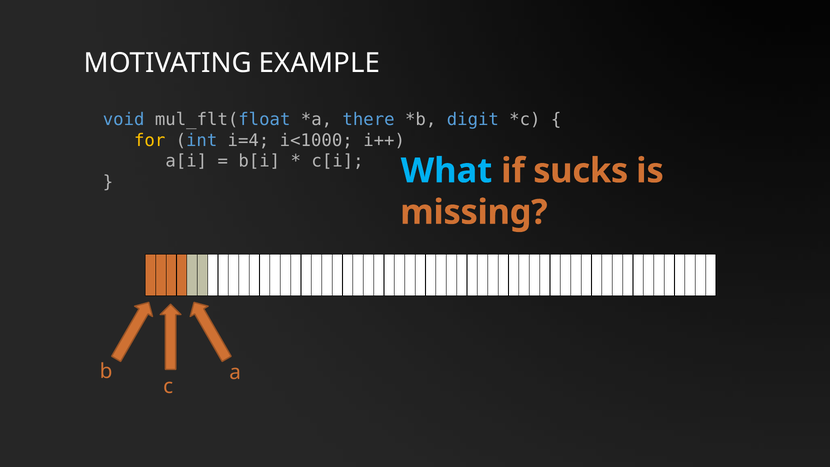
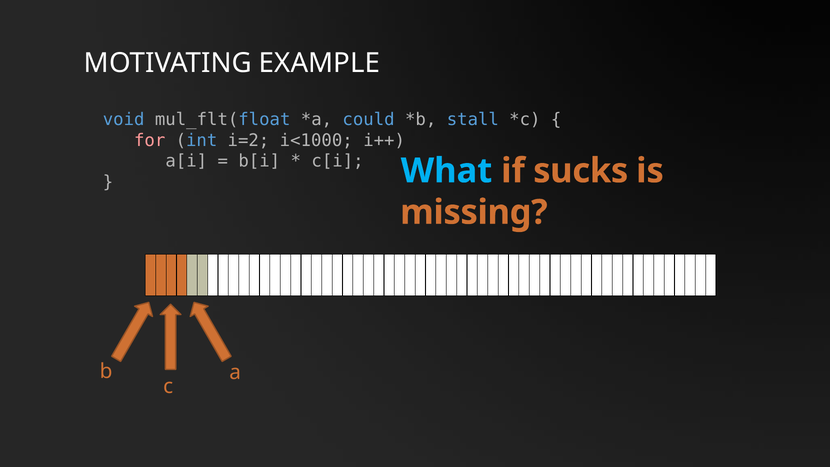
there: there -> could
digit: digit -> stall
for colour: yellow -> pink
i=4: i=4 -> i=2
